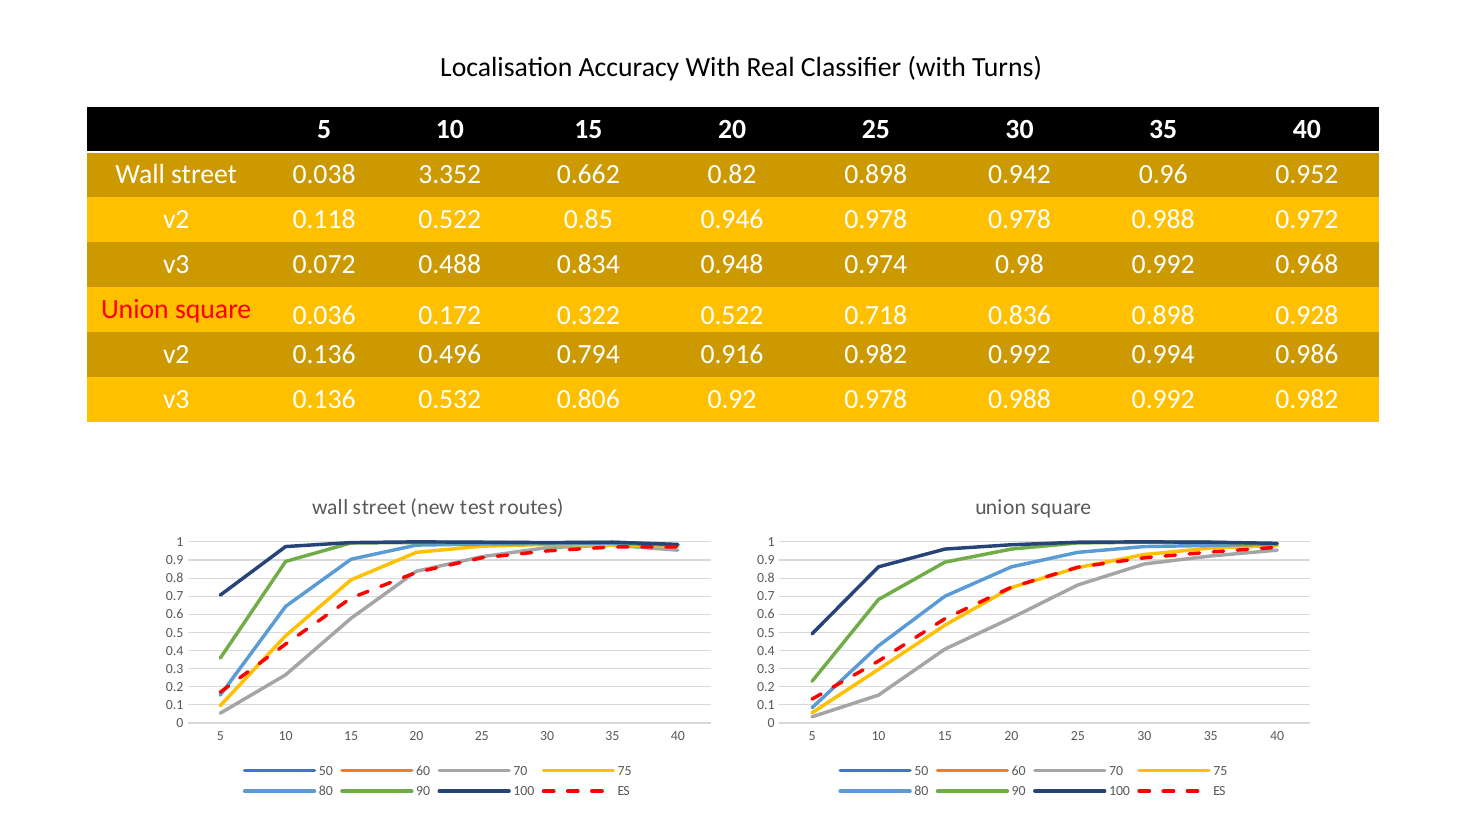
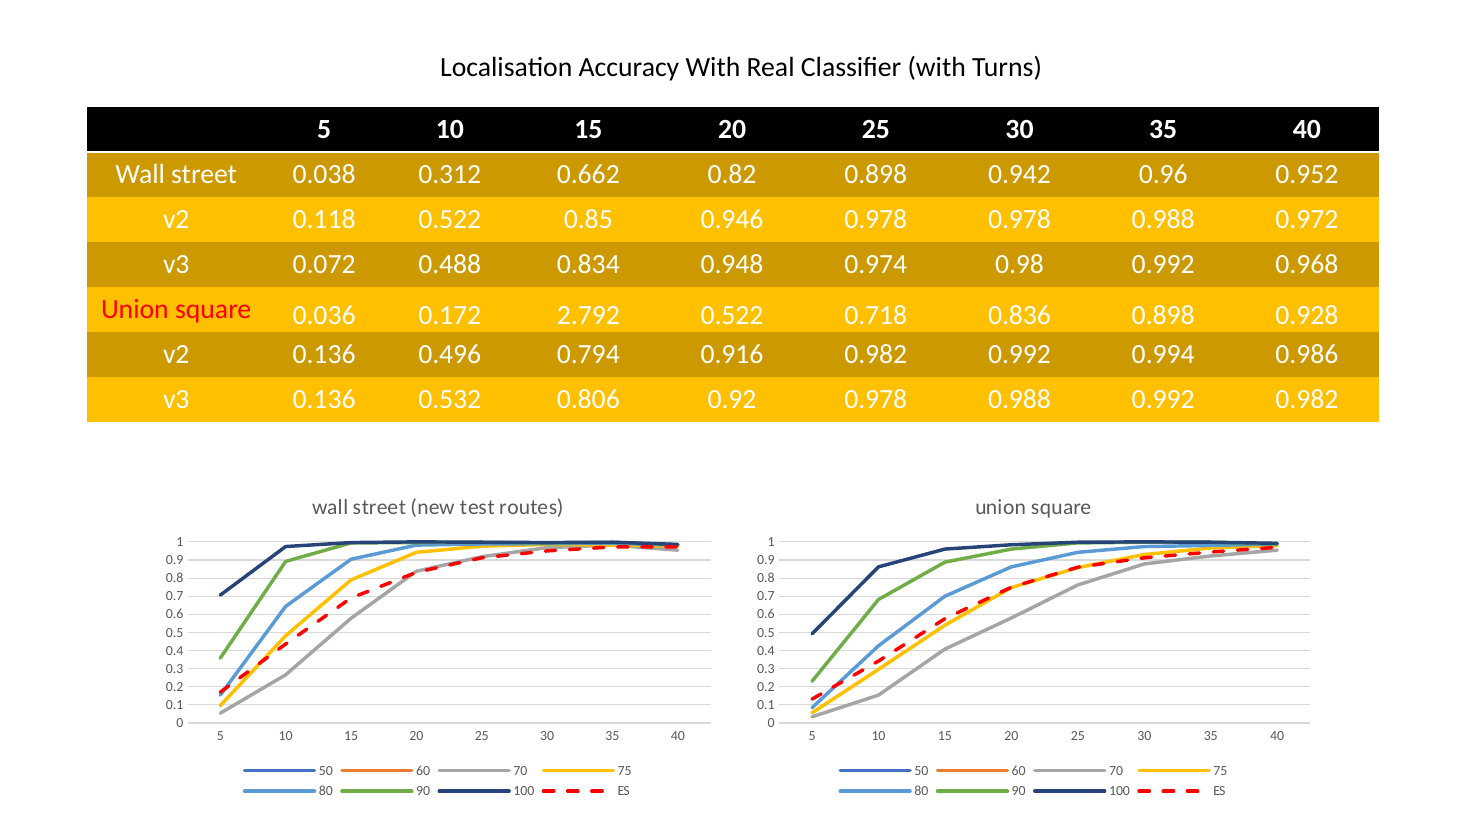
3.352: 3.352 -> 0.312
0.322: 0.322 -> 2.792
